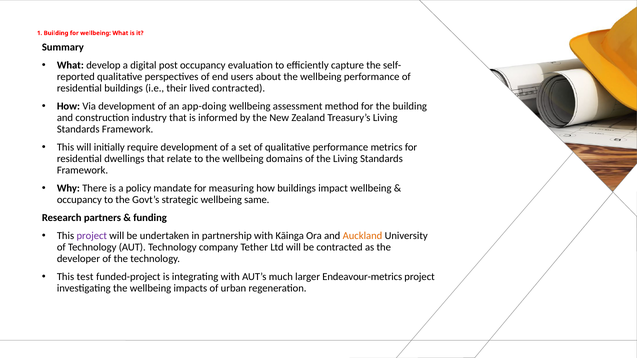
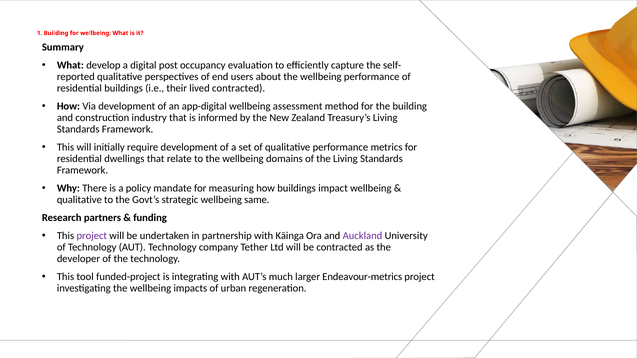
app-doing: app-doing -> app-digital
occupancy at (79, 200): occupancy -> qualitative
Auckland colour: orange -> purple
test: test -> tool
